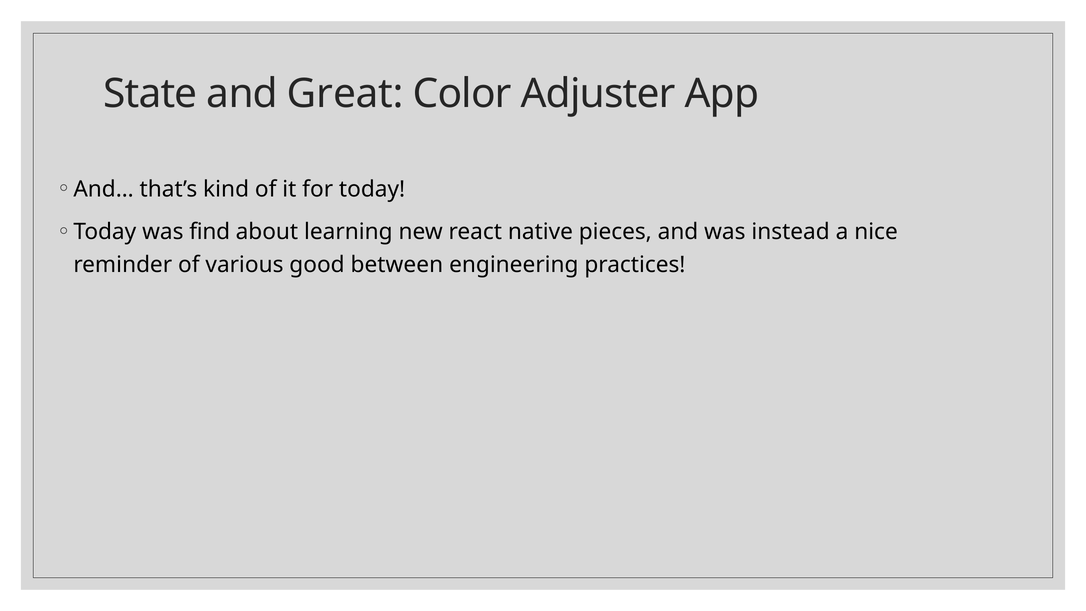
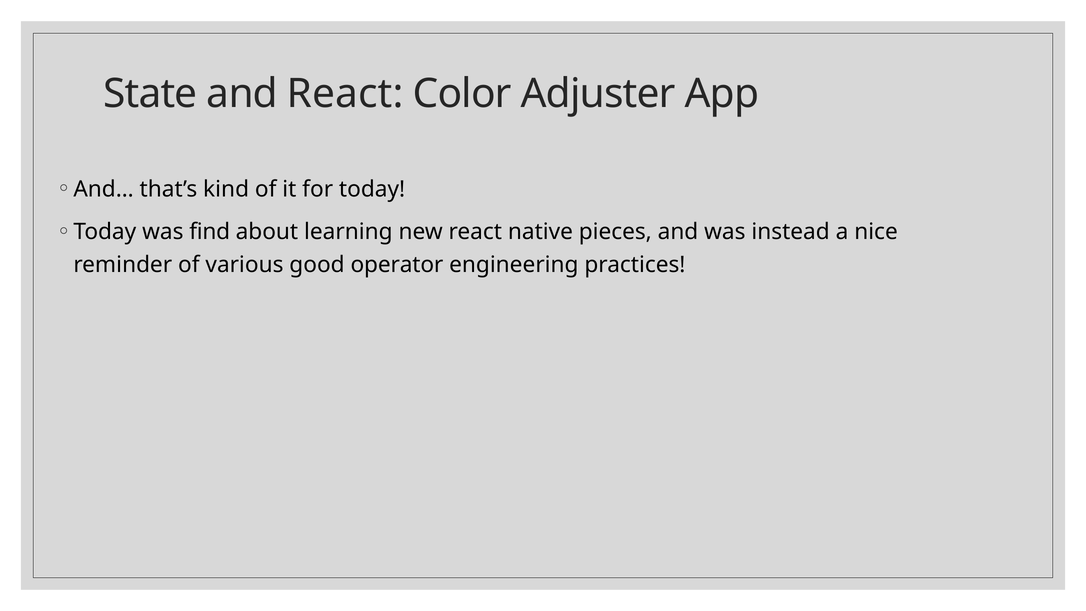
and Great: Great -> React
between: between -> operator
